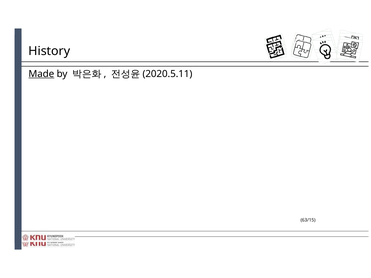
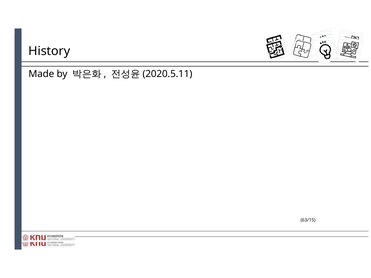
Made underline: present -> none
